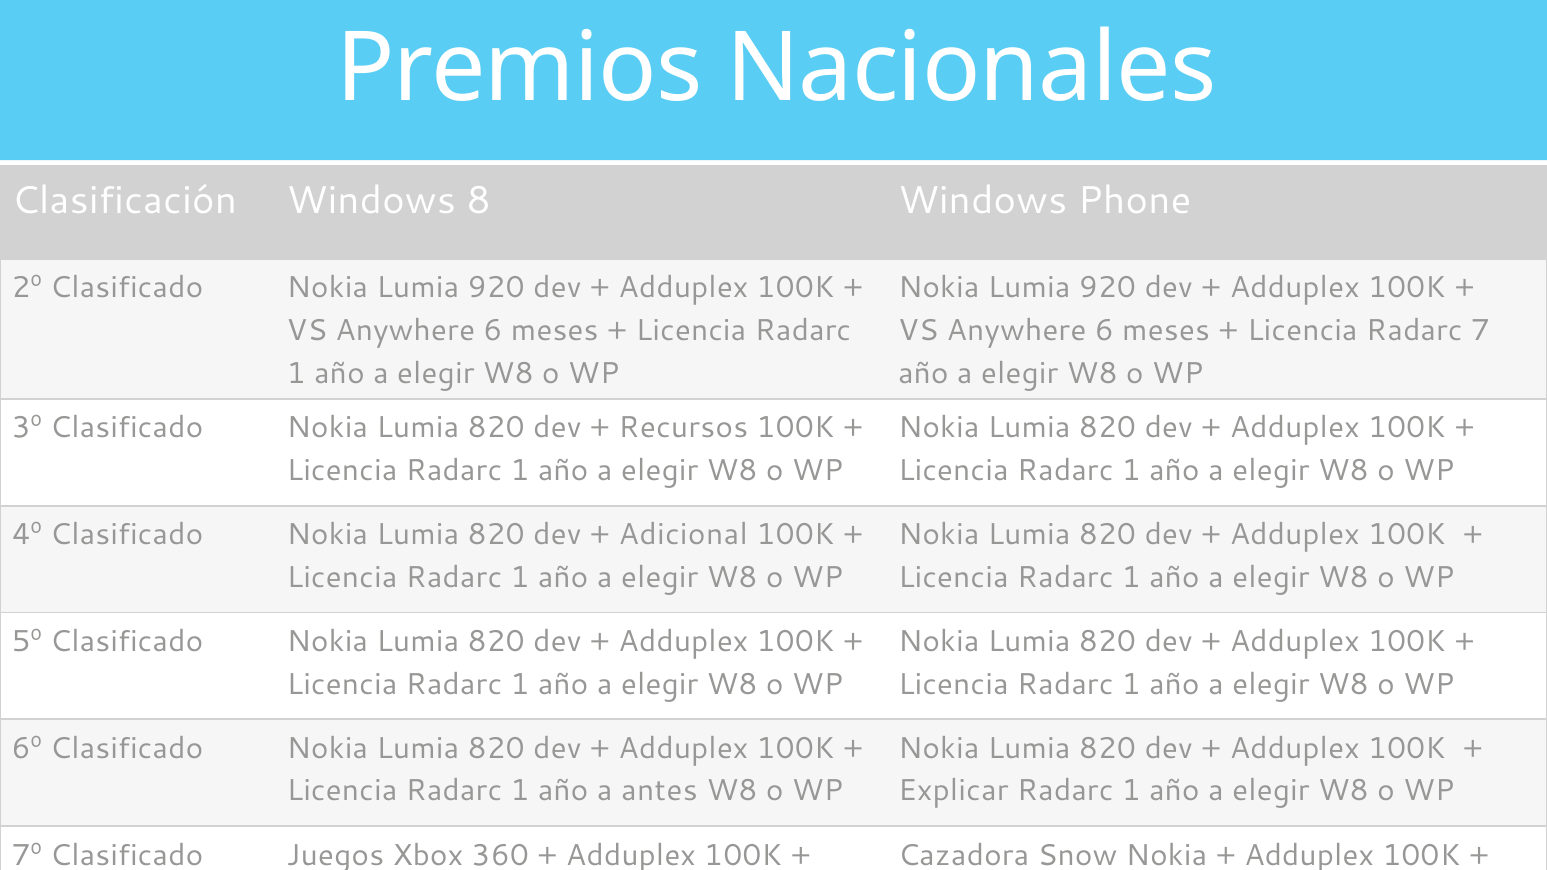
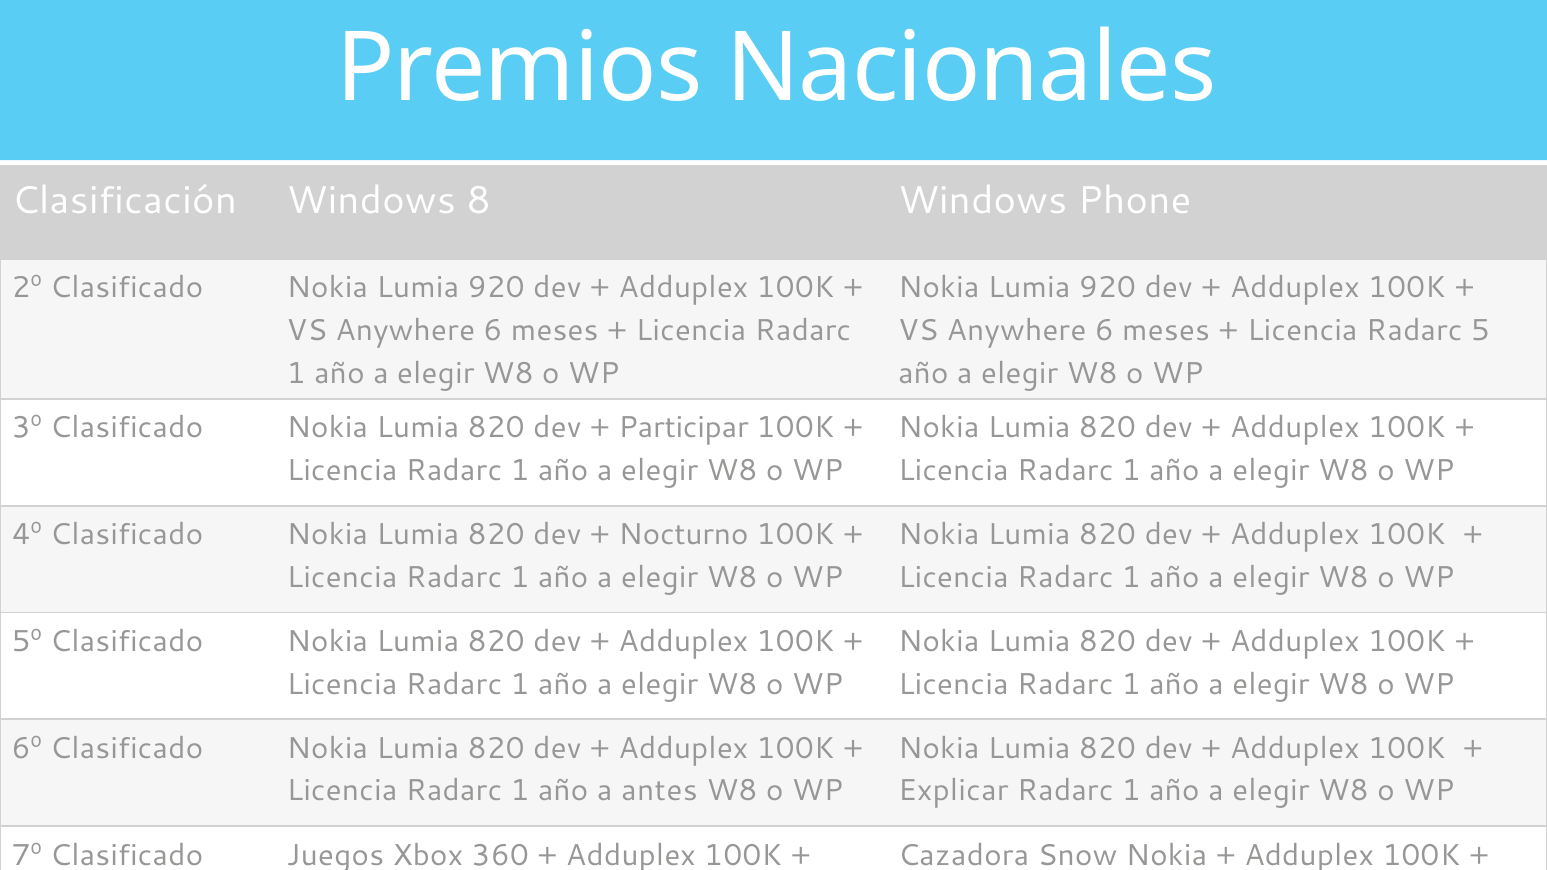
7: 7 -> 5
Recursos: Recursos -> Participar
Adicional: Adicional -> Nocturno
